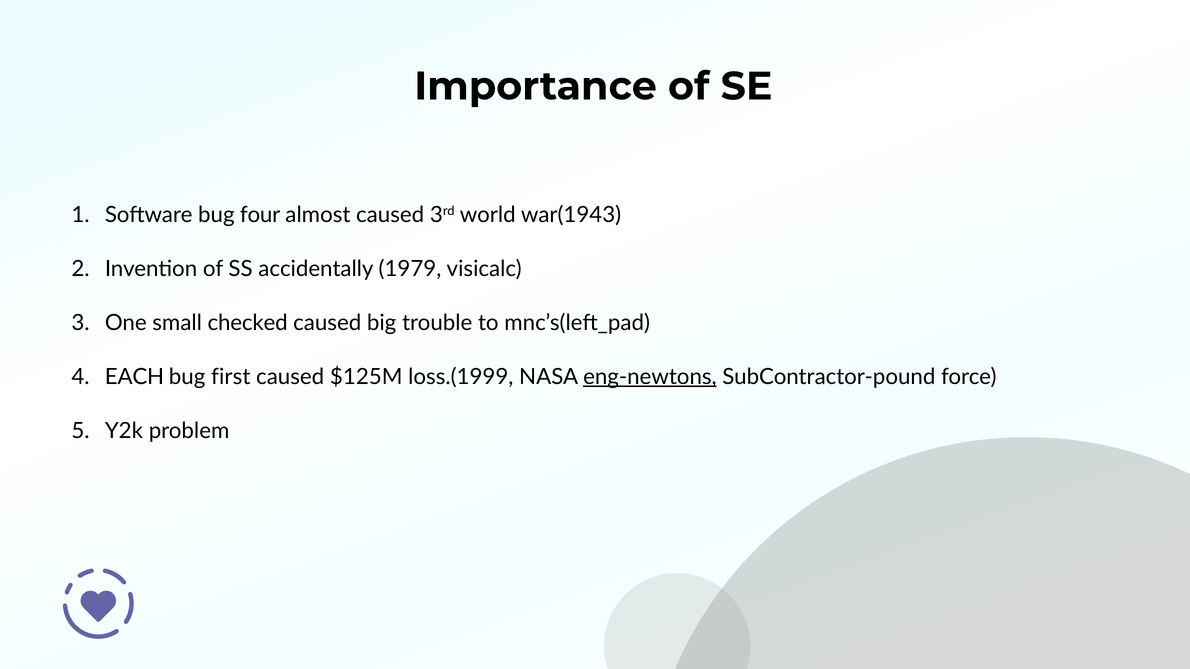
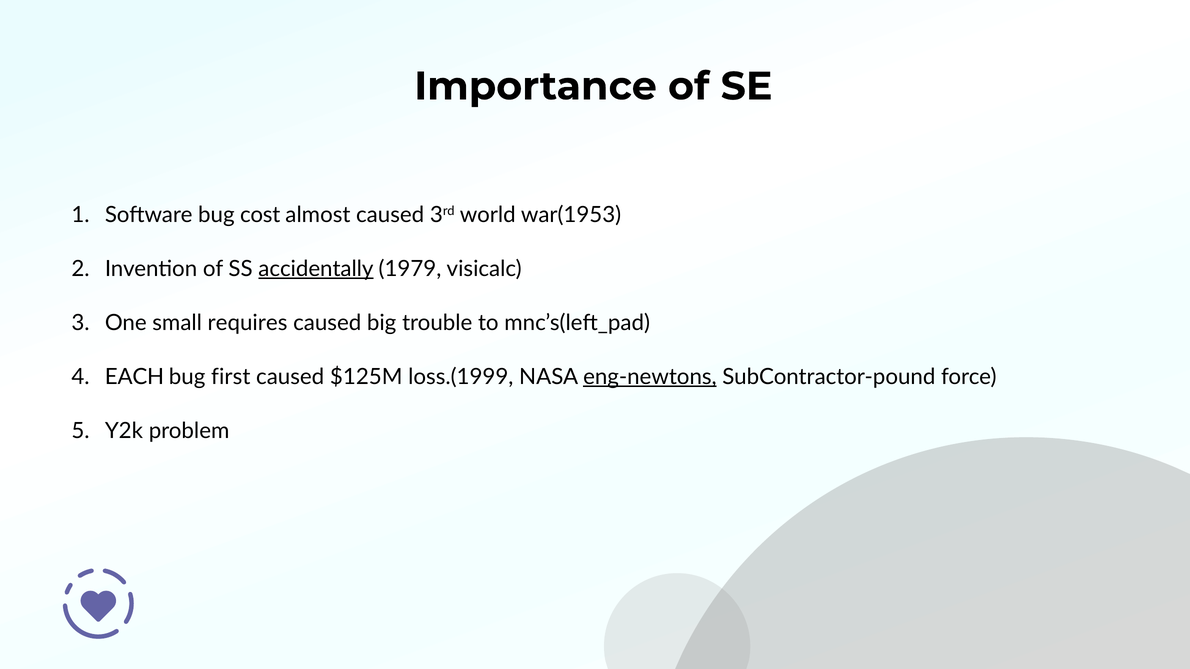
four: four -> cost
war(1943: war(1943 -> war(1953
accidentally underline: none -> present
checked: checked -> requires
